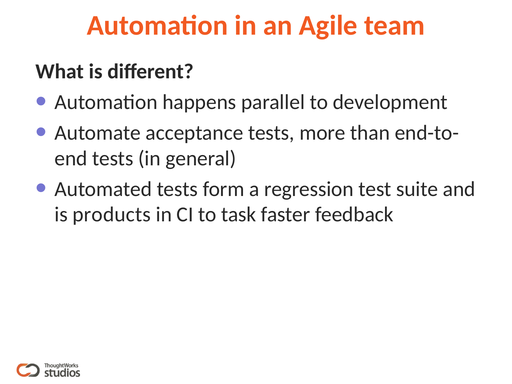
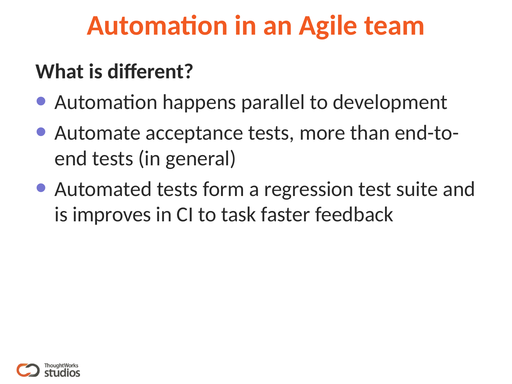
products: products -> improves
